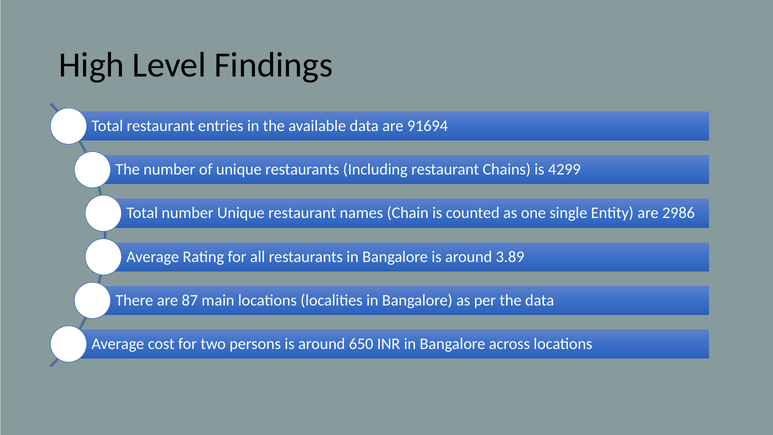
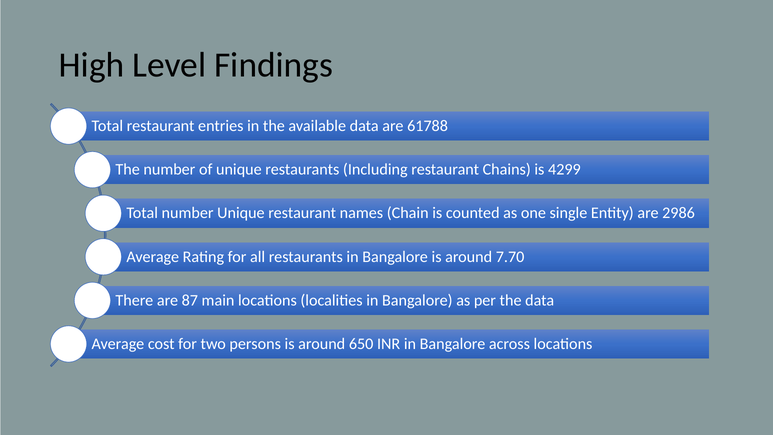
91694: 91694 -> 61788
3.89: 3.89 -> 7.70
